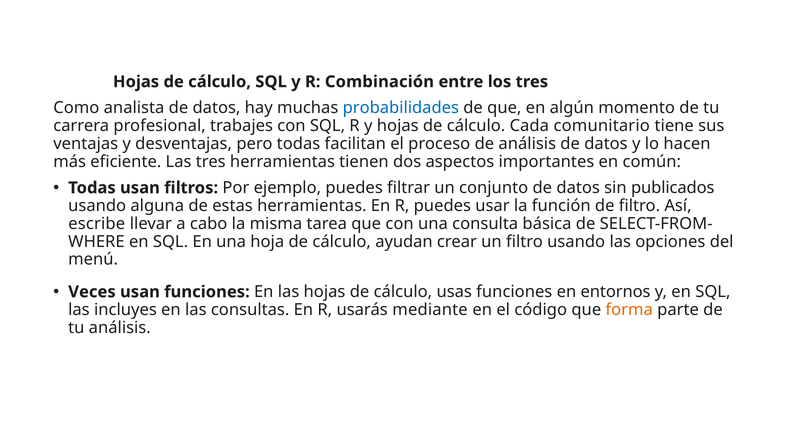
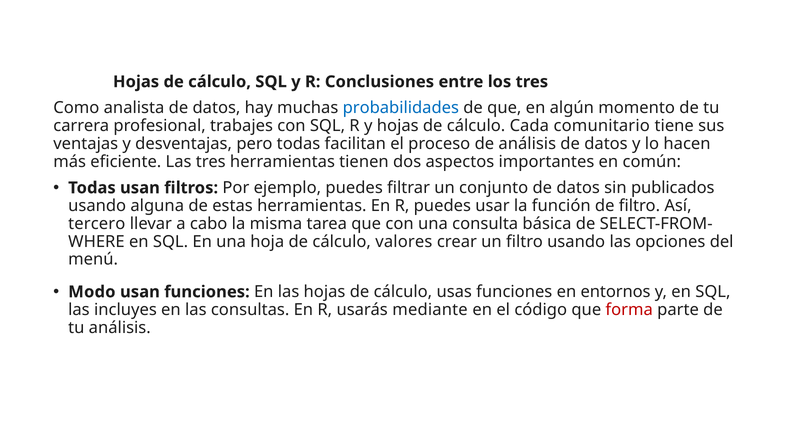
Combinación: Combinación -> Conclusiones
escribe: escribe -> tercero
ayudan: ayudan -> valores
Veces: Veces -> Modo
forma colour: orange -> red
